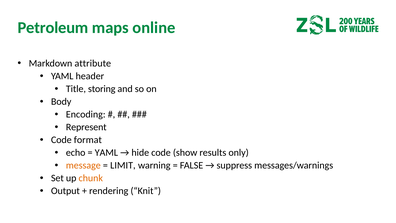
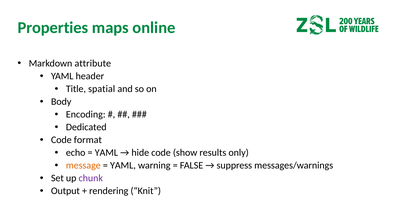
Petroleum: Petroleum -> Properties
storing: storing -> spatial
Represent: Represent -> Dedicated
LIMIT at (123, 165): LIMIT -> YAML
chunk colour: orange -> purple
